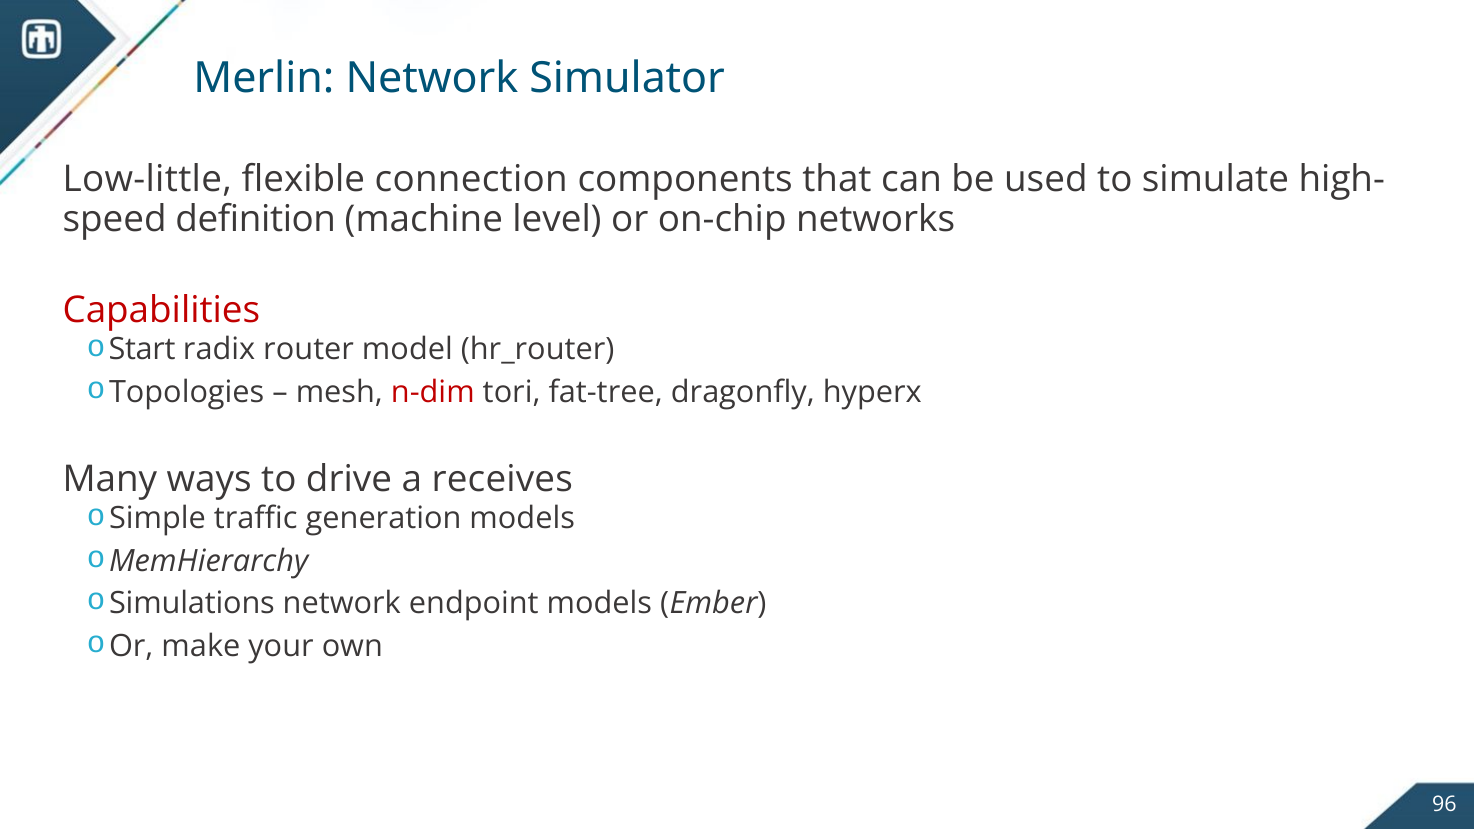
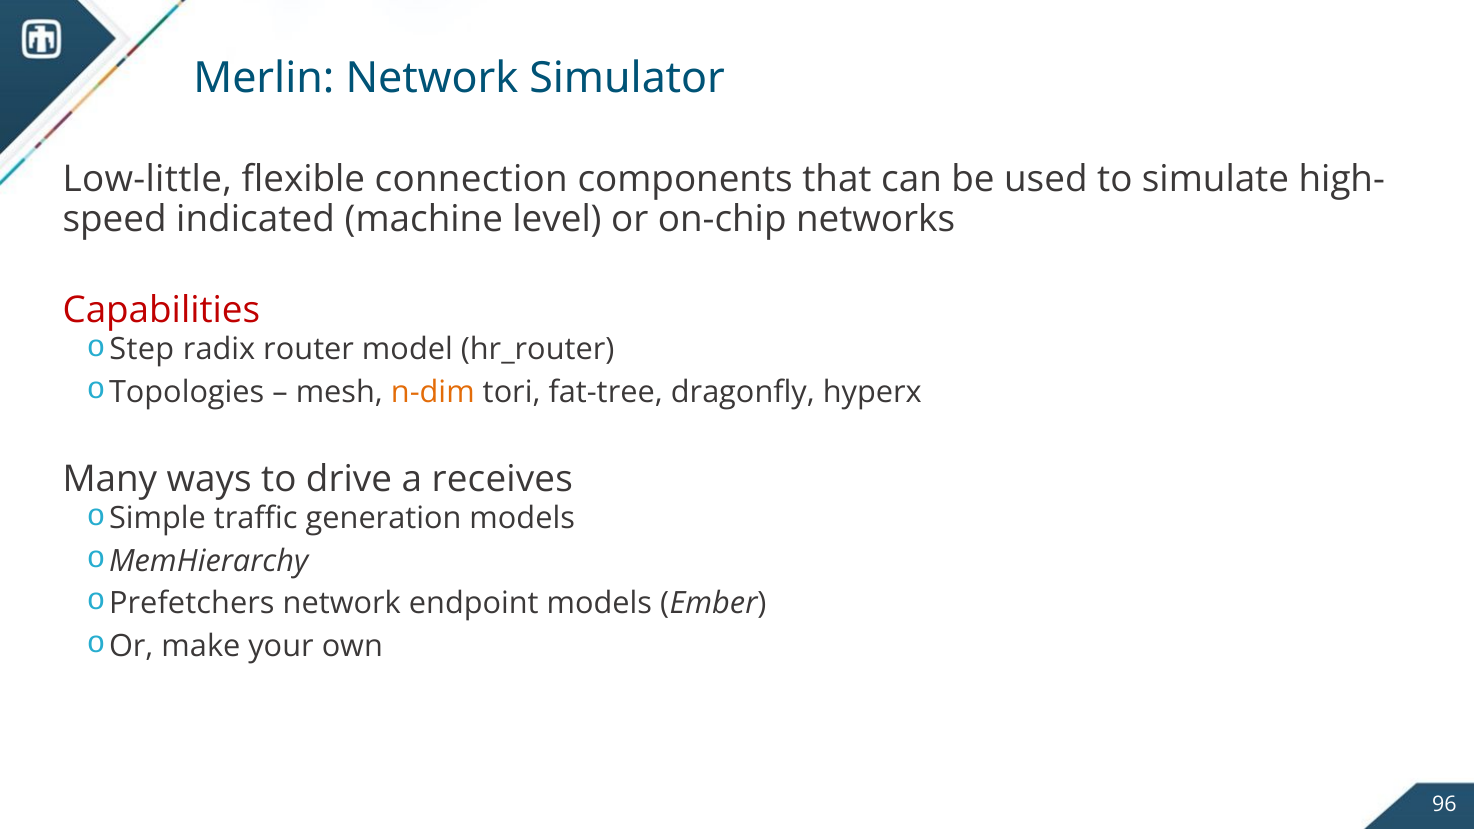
definition: definition -> indicated
Start: Start -> Step
n-dim colour: red -> orange
Simulations: Simulations -> Prefetchers
